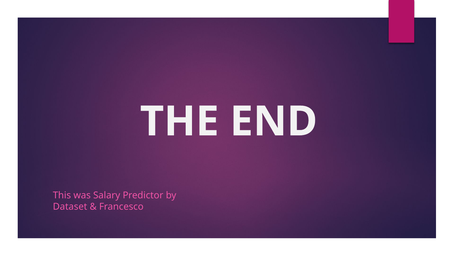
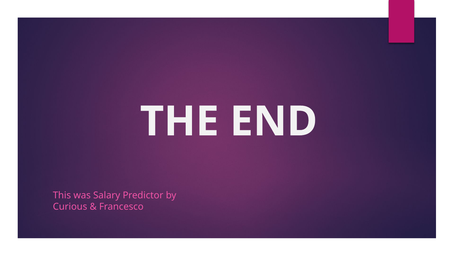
Dataset: Dataset -> Curious
